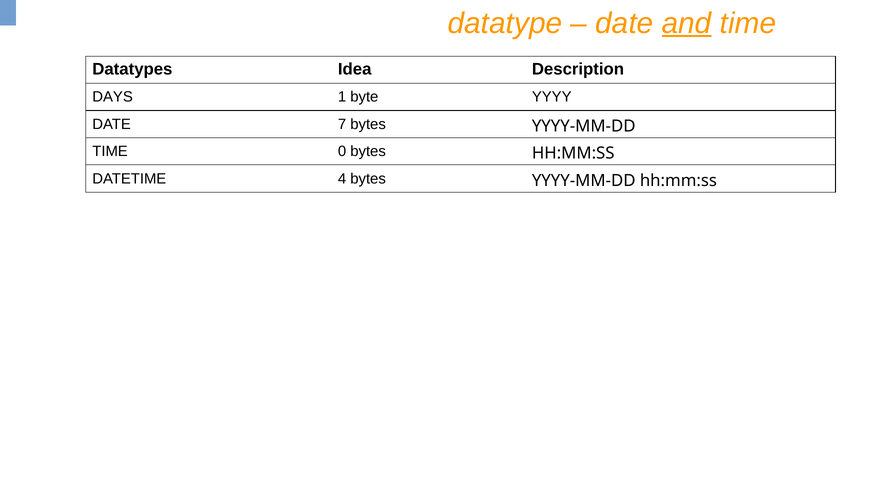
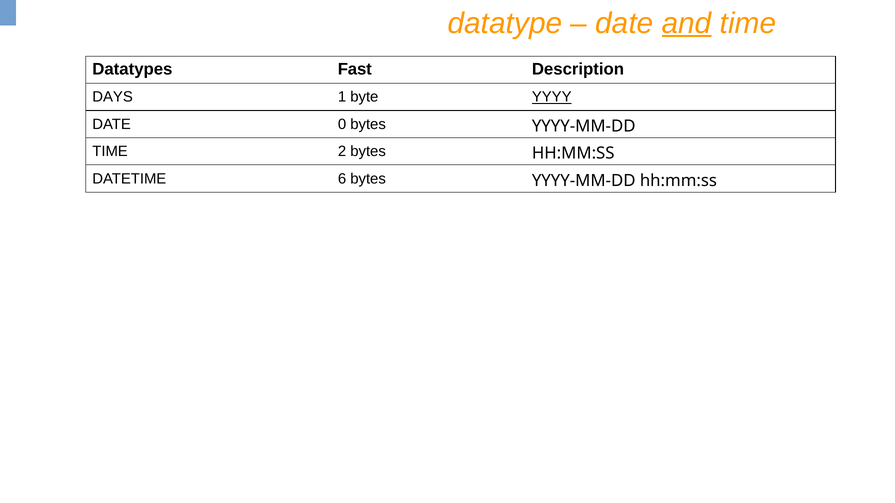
Idea: Idea -> Fast
YYYY underline: none -> present
7: 7 -> 0
0: 0 -> 2
4: 4 -> 6
